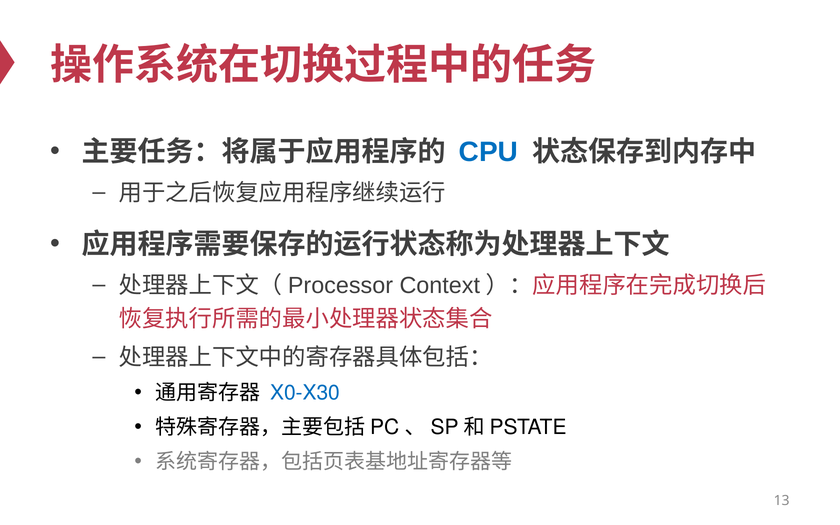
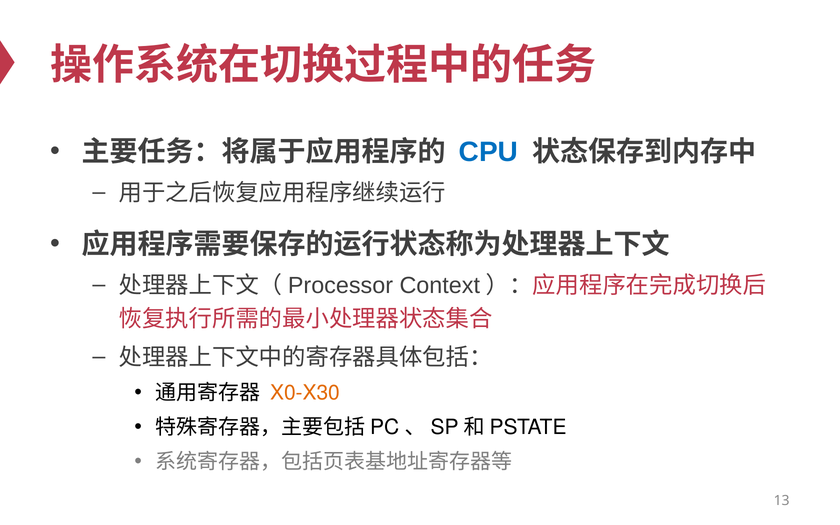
X0-X30 colour: blue -> orange
